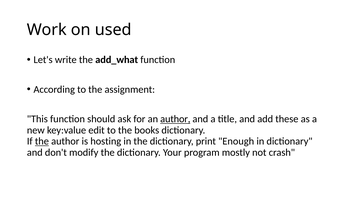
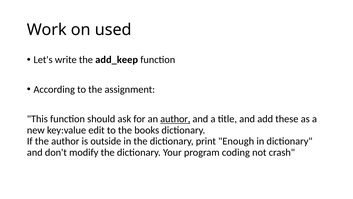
add_what: add_what -> add_keep
the at (42, 141) underline: present -> none
hosting: hosting -> outside
mostly: mostly -> coding
